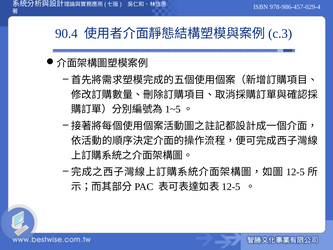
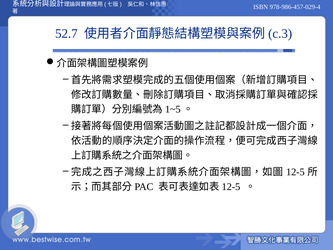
90.4: 90.4 -> 52.7
